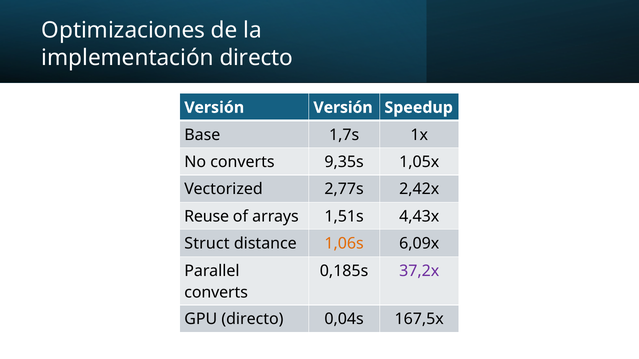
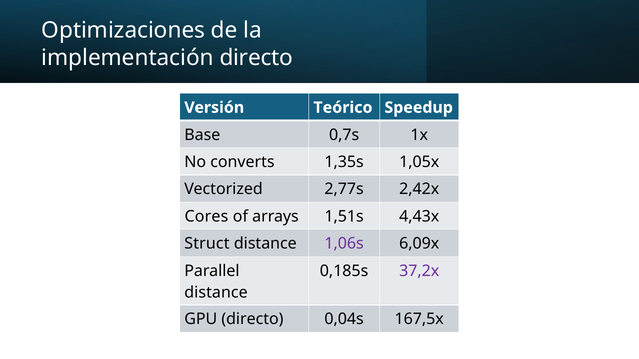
Versión Versión: Versión -> Teórico
1,7s: 1,7s -> 0,7s
9,35s: 9,35s -> 1,35s
Reuse: Reuse -> Cores
1,06s colour: orange -> purple
converts at (216, 293): converts -> distance
